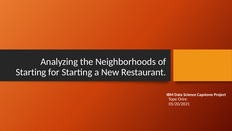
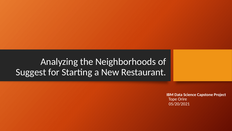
Starting at (31, 72): Starting -> Suggest
